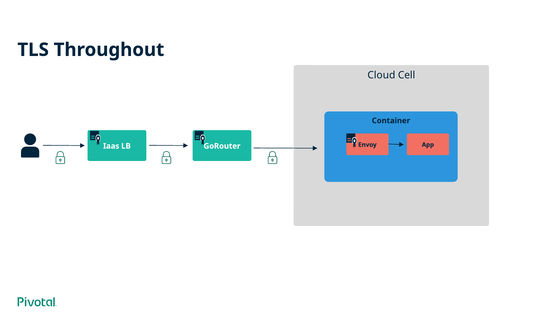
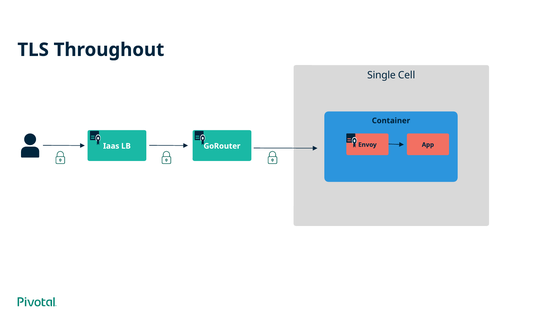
Cloud: Cloud -> Single
